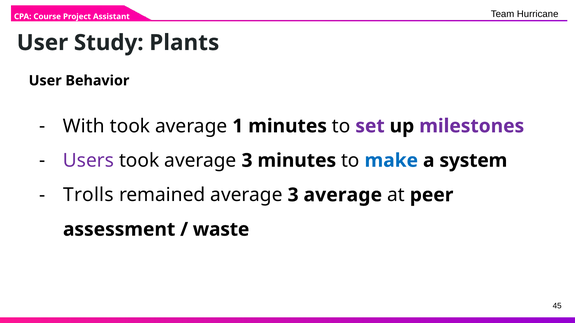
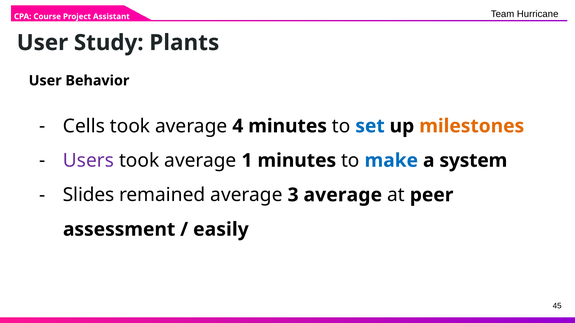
With: With -> Cells
1: 1 -> 4
set colour: purple -> blue
milestones colour: purple -> orange
took average 3: 3 -> 1
Trolls: Trolls -> Slides
waste: waste -> easily
